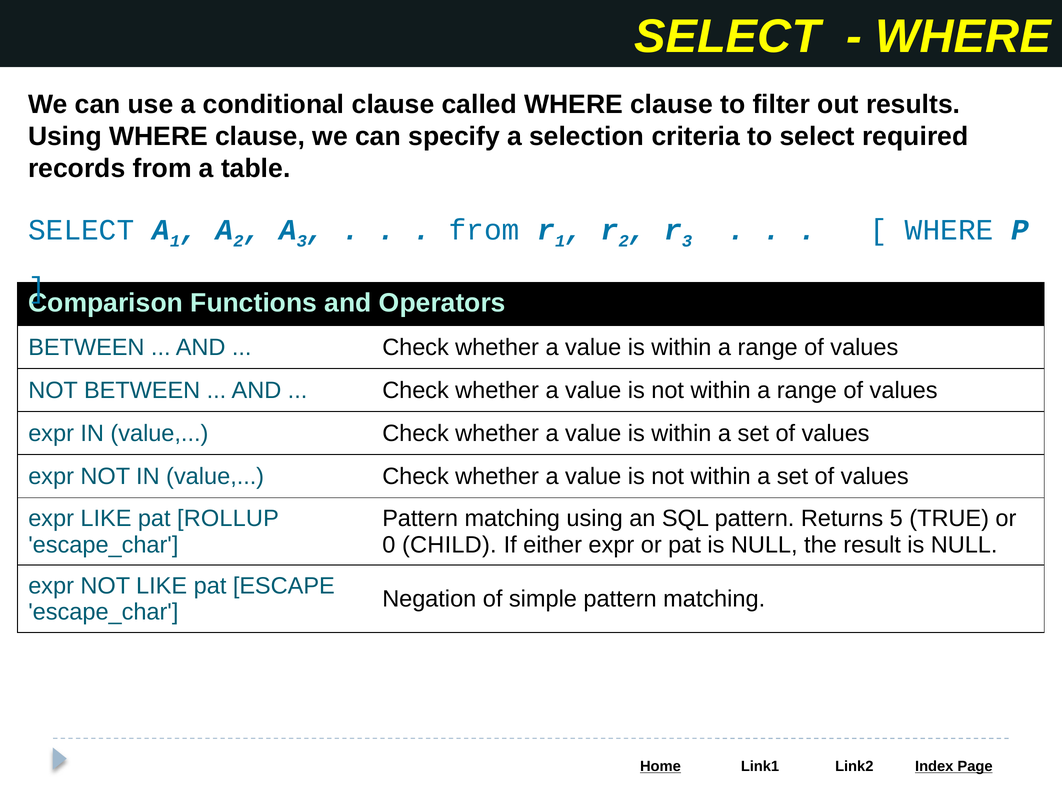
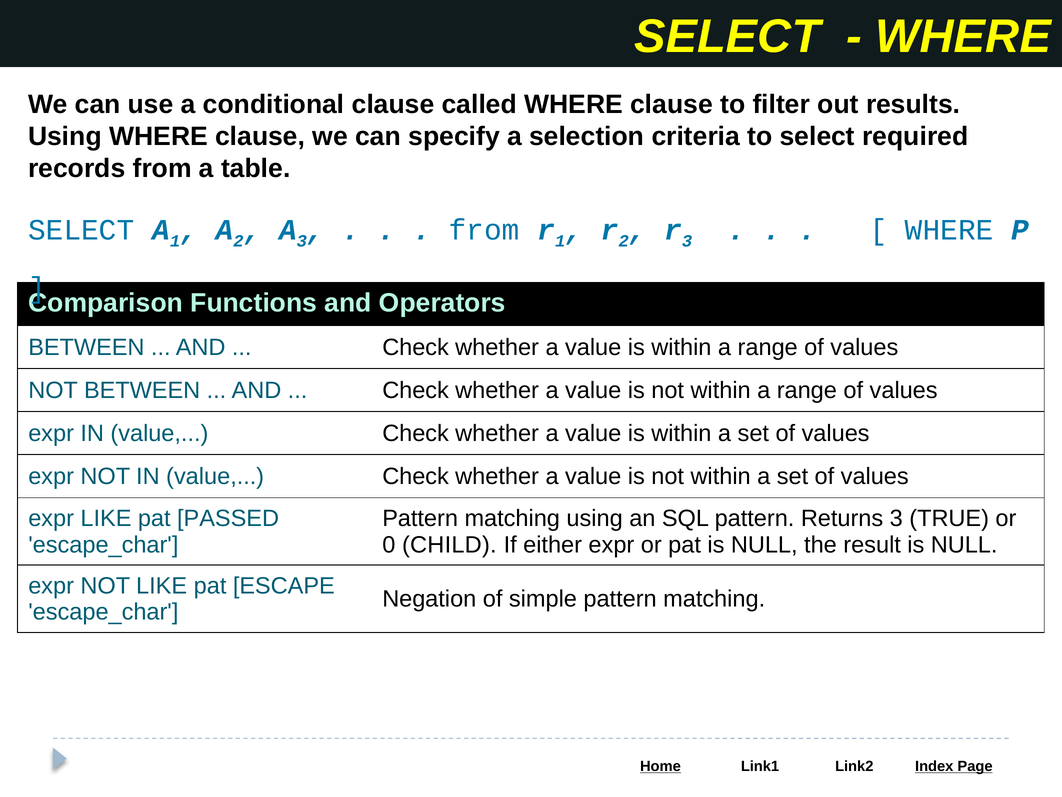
ROLLUP: ROLLUP -> PASSED
Returns 5: 5 -> 3
